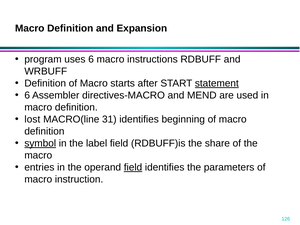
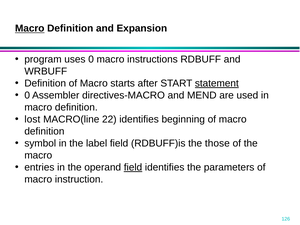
Macro at (30, 28) underline: none -> present
uses 6: 6 -> 0
6 at (27, 95): 6 -> 0
31: 31 -> 22
symbol underline: present -> none
share: share -> those
